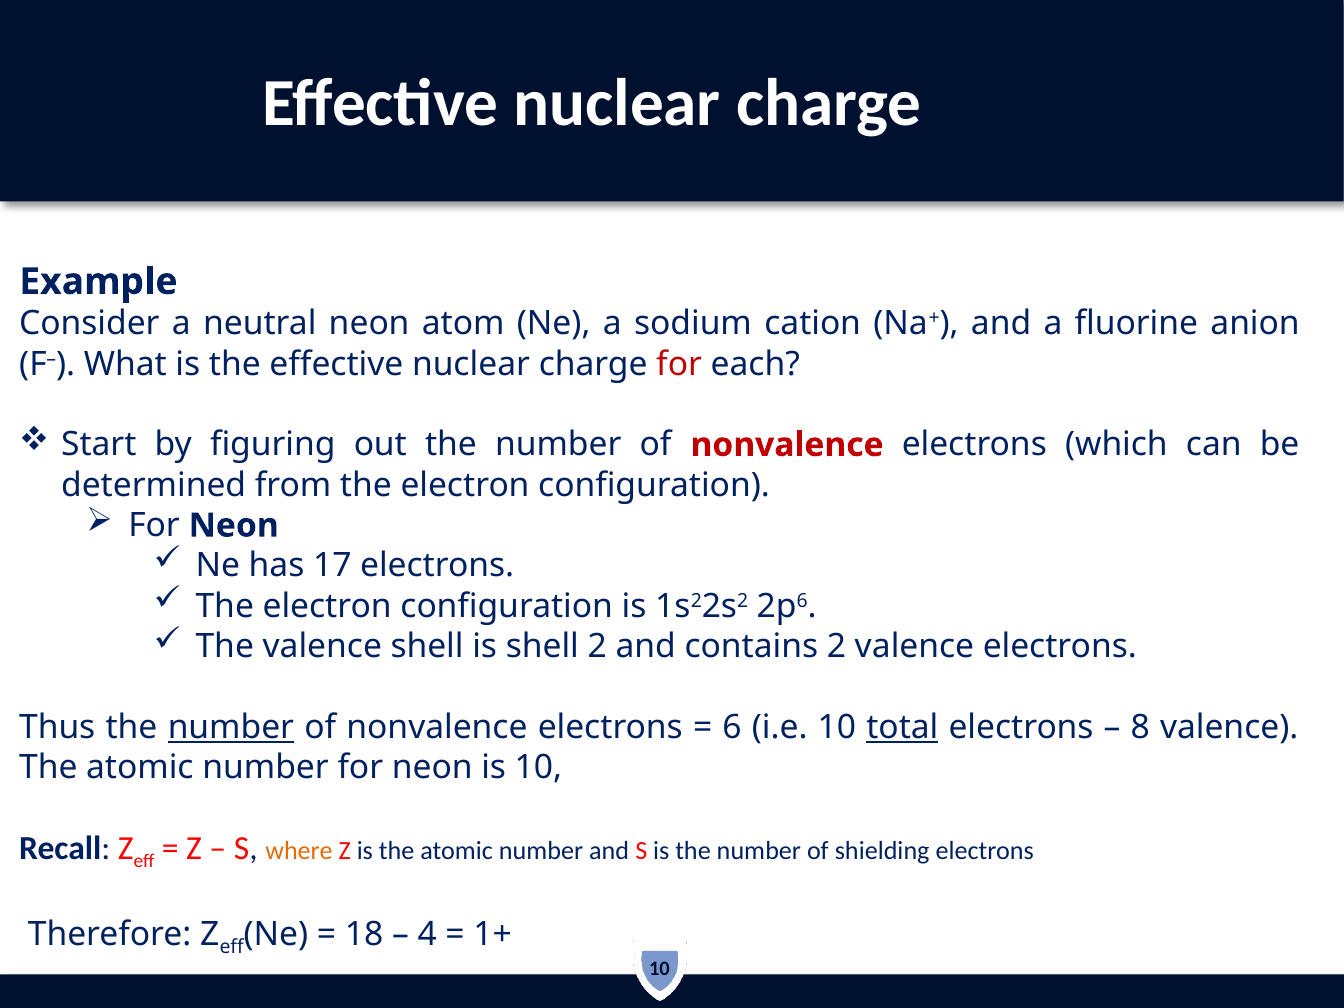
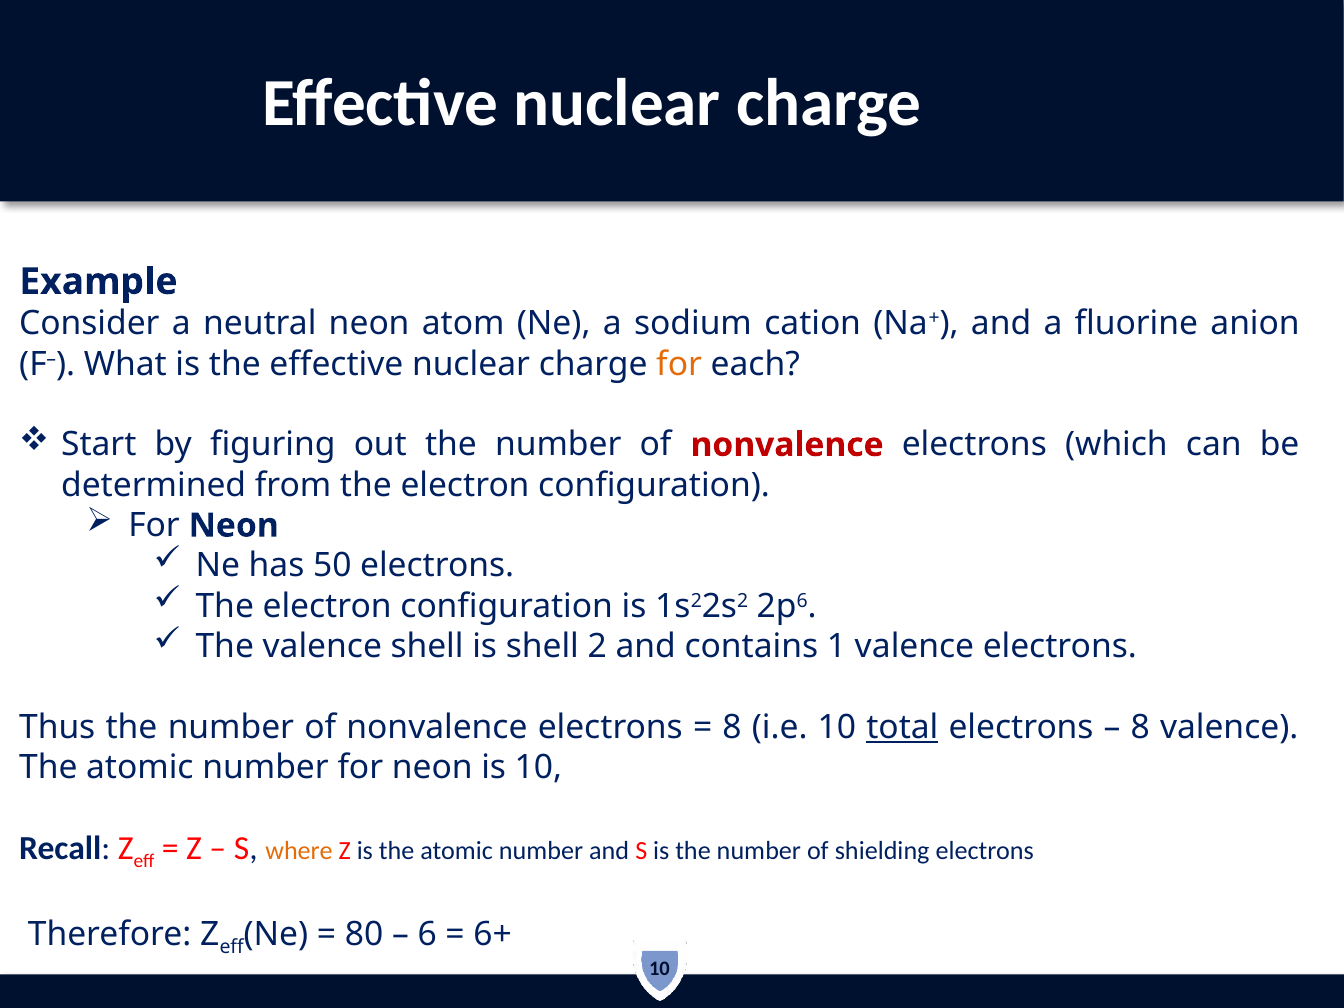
for at (679, 364) colour: red -> orange
17: 17 -> 50
contains 2: 2 -> 1
number at (231, 727) underline: present -> none
6 at (732, 727): 6 -> 8
18: 18 -> 80
4: 4 -> 6
1+: 1+ -> 6+
